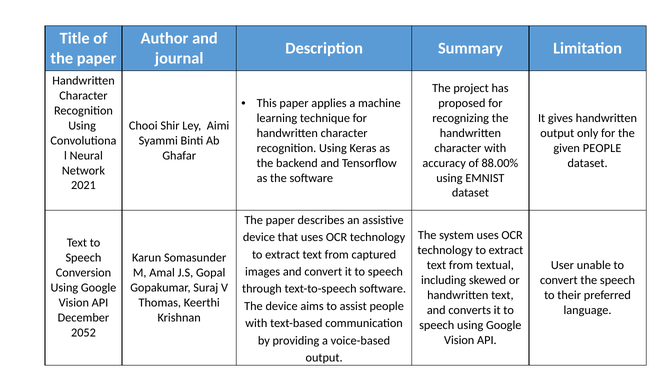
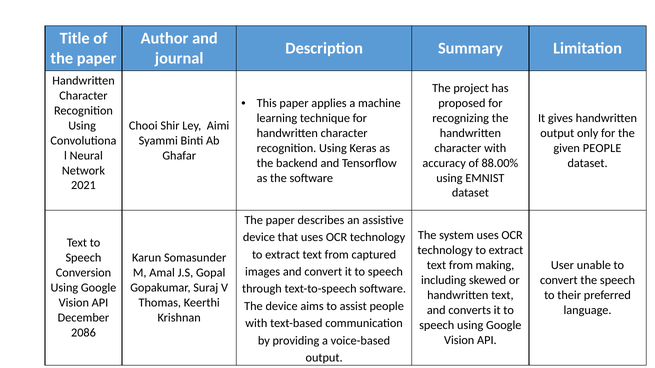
textual: textual -> making
2052: 2052 -> 2086
